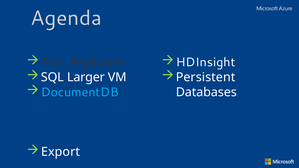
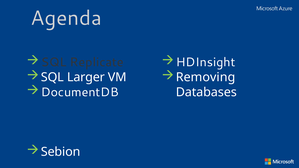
Persistent: Persistent -> Removing
DocumentDB colour: light blue -> white
Export: Export -> Sebion
